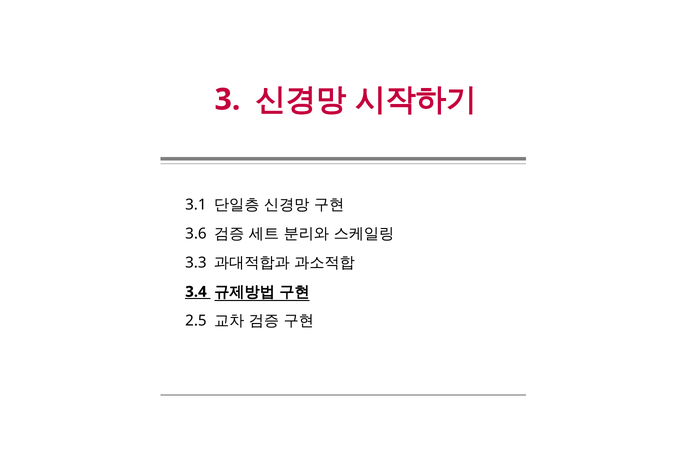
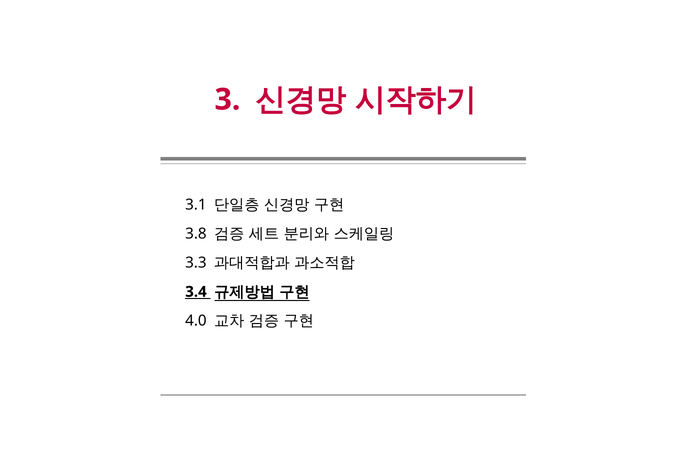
3.6: 3.6 -> 3.8
2.5: 2.5 -> 4.0
